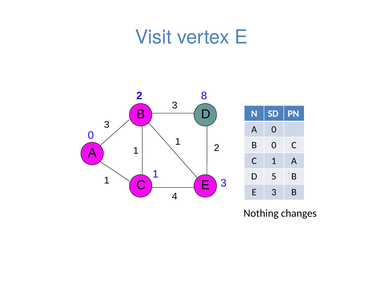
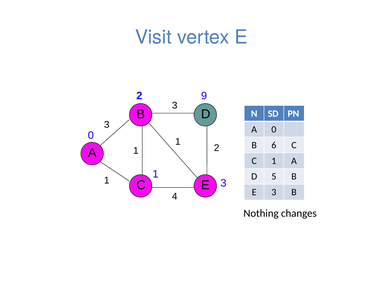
8: 8 -> 9
B 0: 0 -> 6
